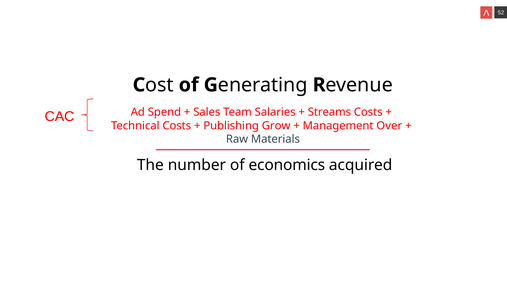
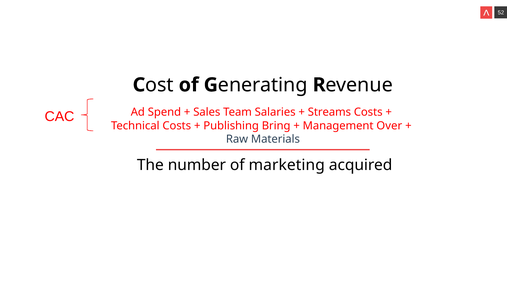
Grow: Grow -> Bring
economics: economics -> marketing
